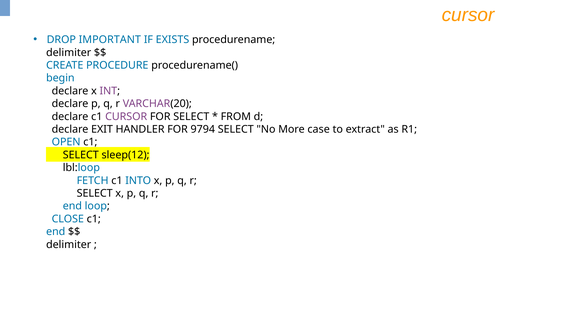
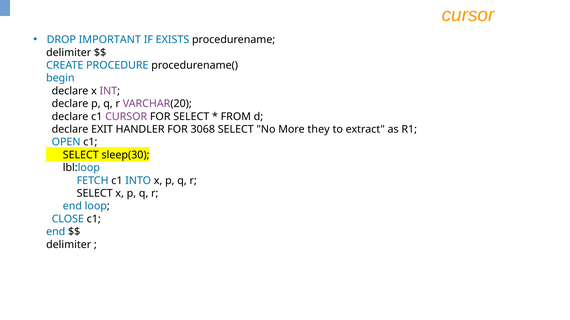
9794: 9794 -> 3068
case: case -> they
sleep(12: sleep(12 -> sleep(30
